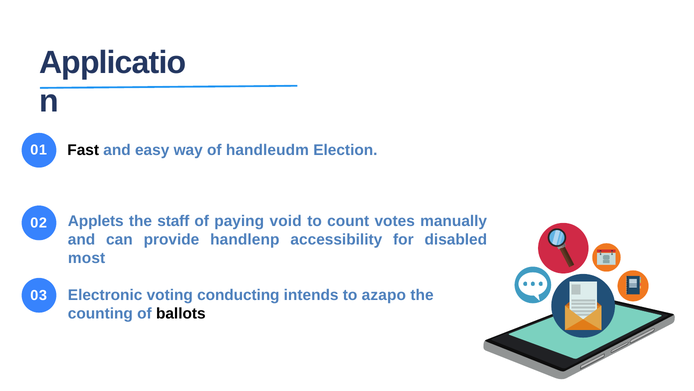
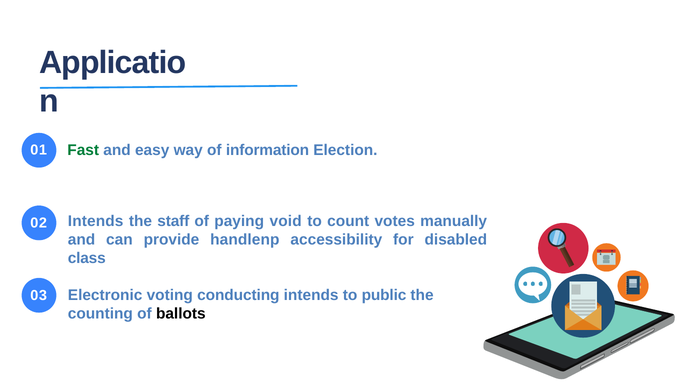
Fast colour: black -> green
handleudm: handleudm -> information
Applets at (96, 221): Applets -> Intends
most: most -> class
azapo: azapo -> public
